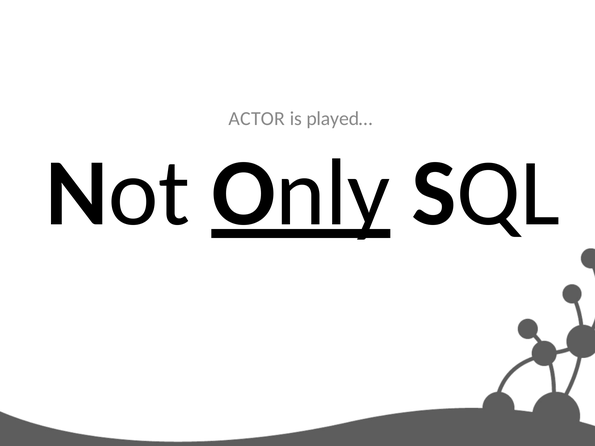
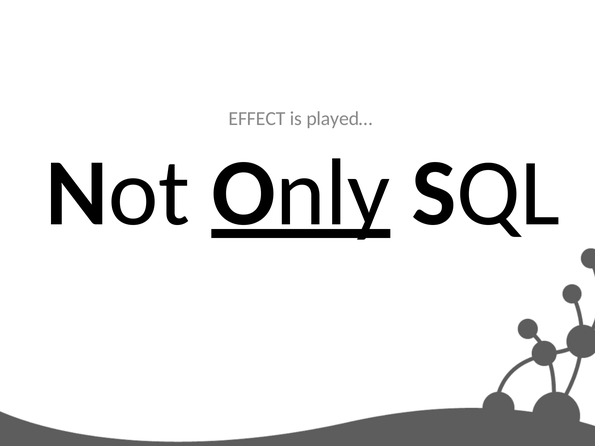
ACTOR: ACTOR -> EFFECT
